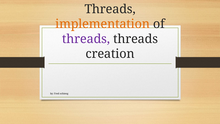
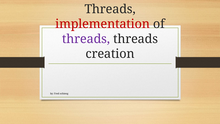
implementation colour: orange -> red
